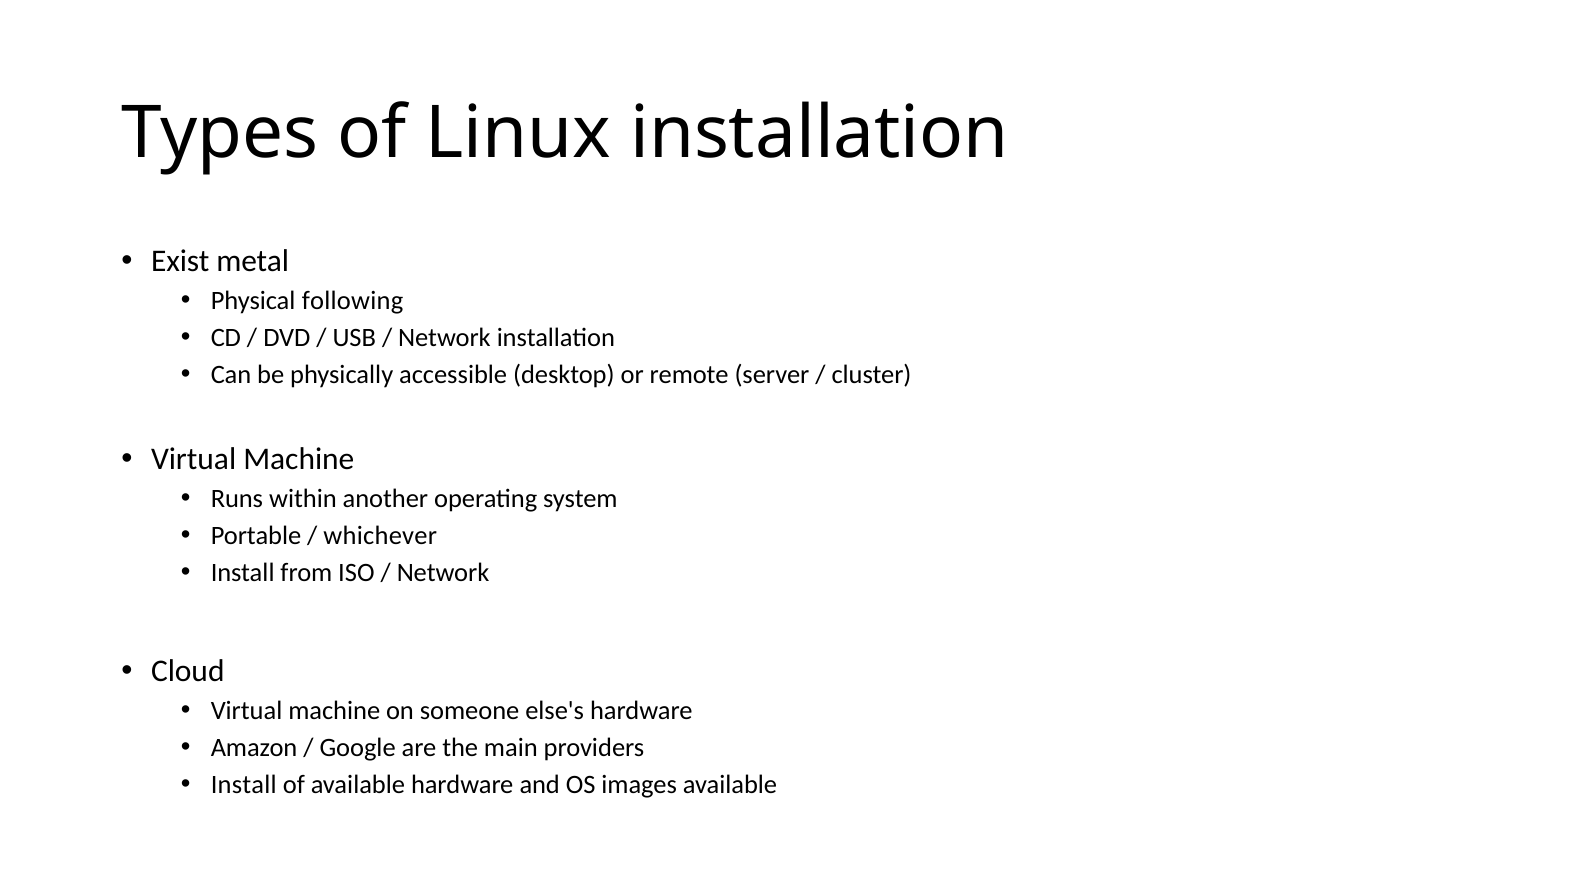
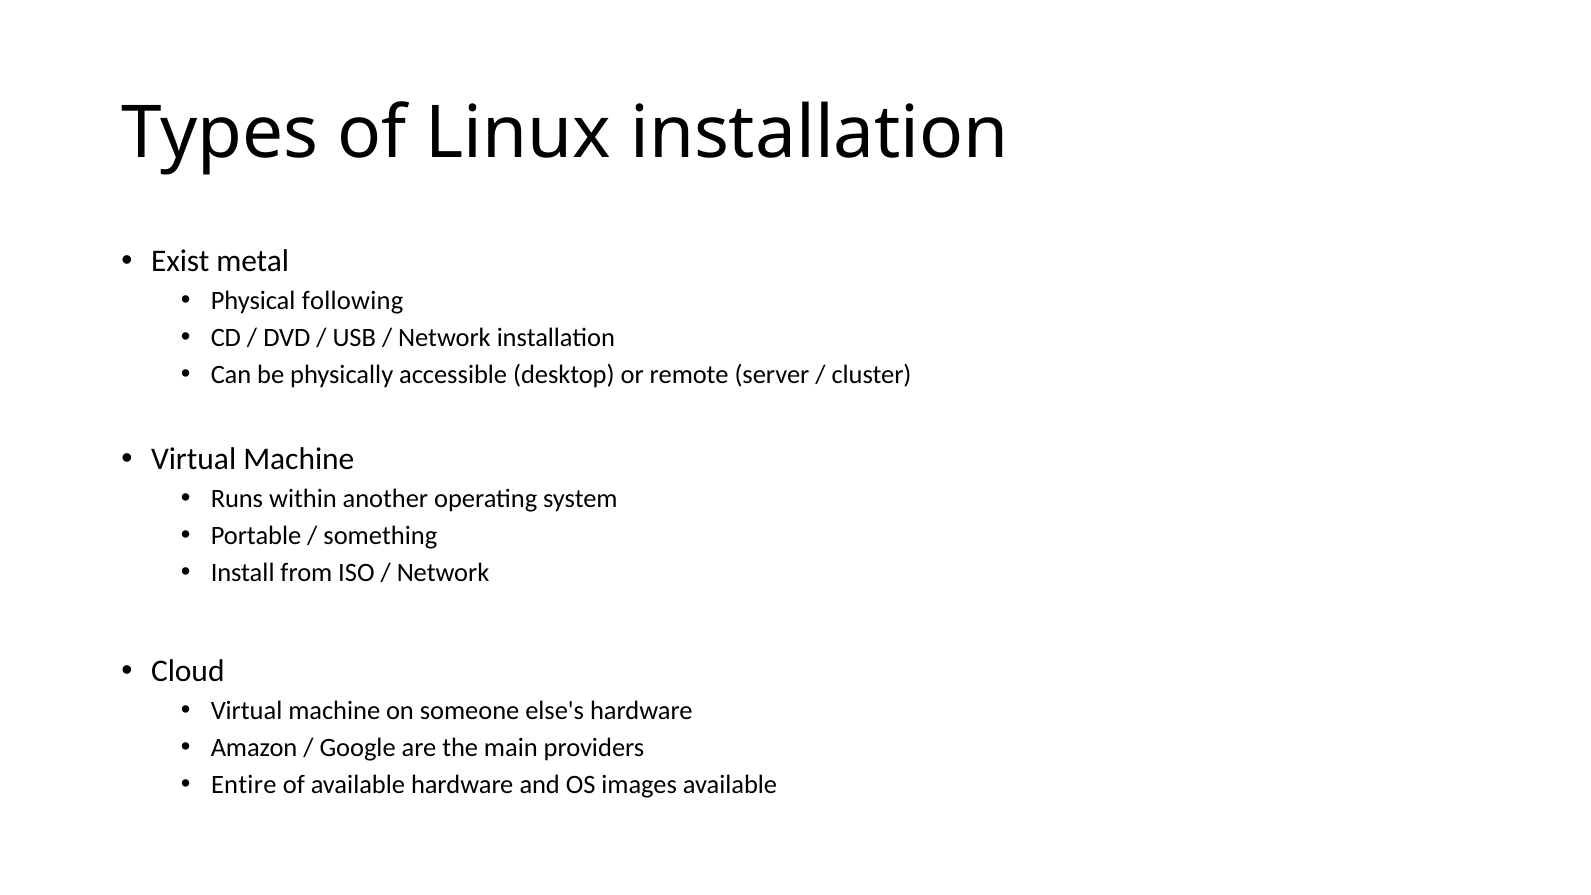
whichever: whichever -> something
Install at (244, 784): Install -> Entire
